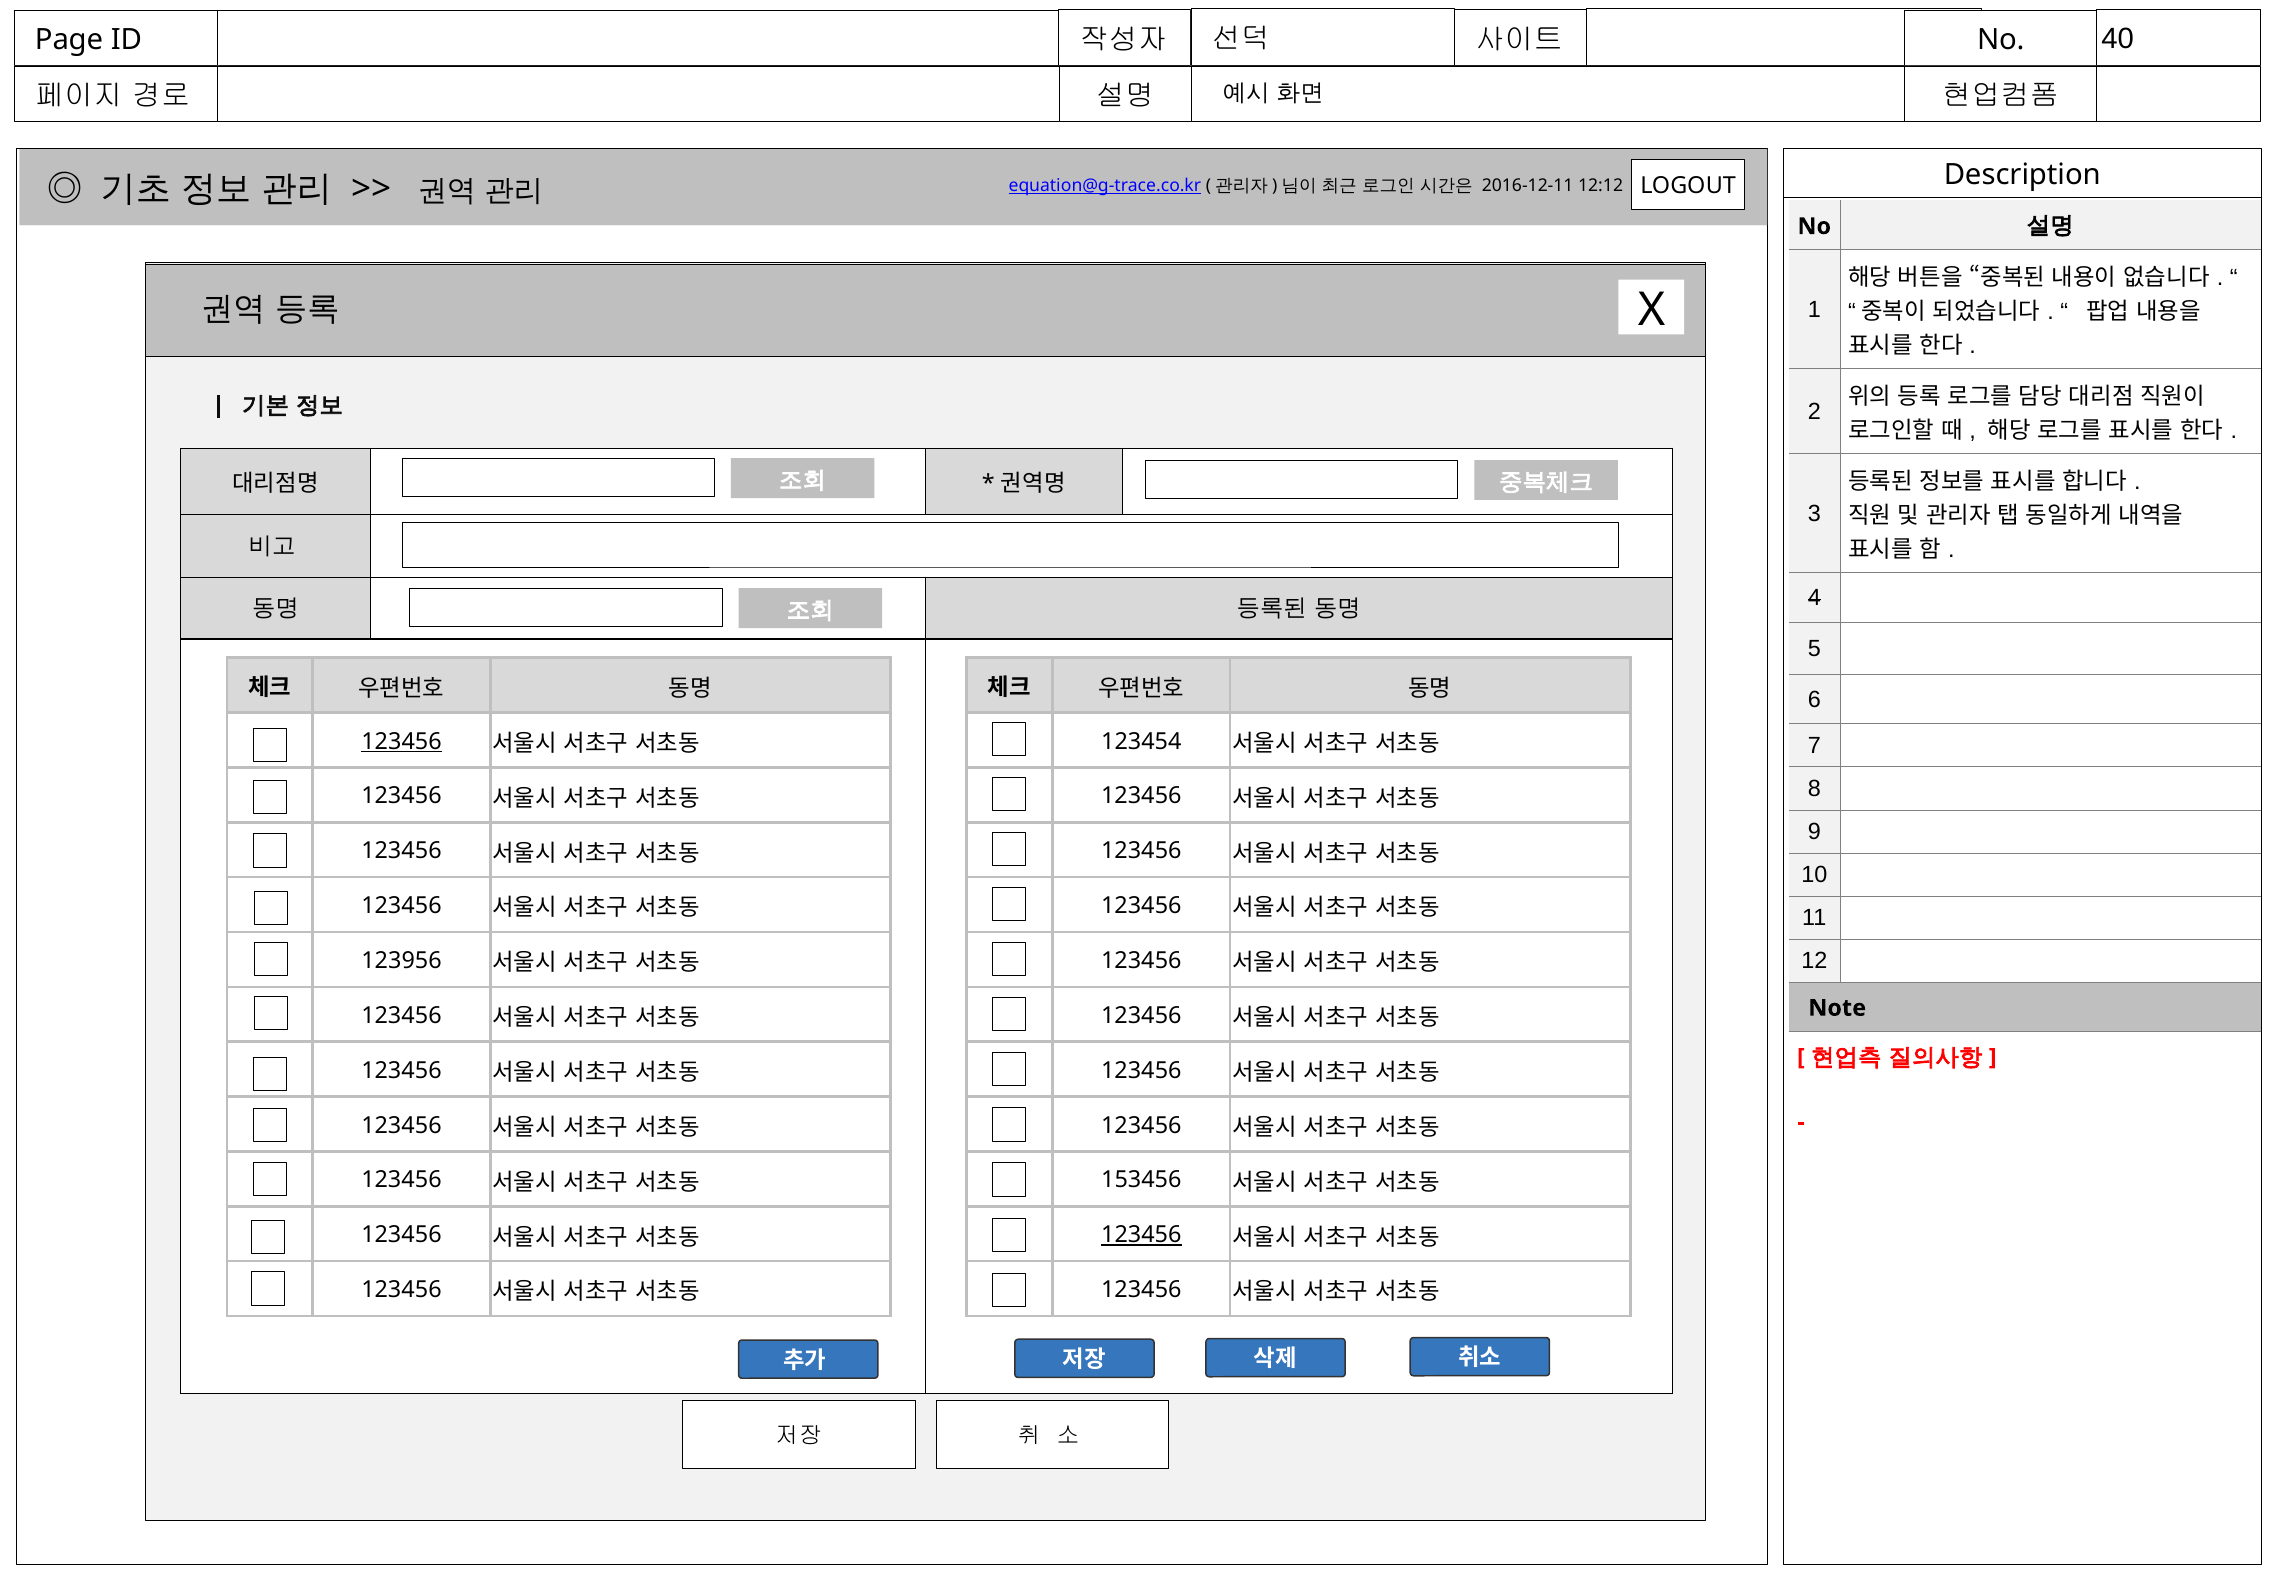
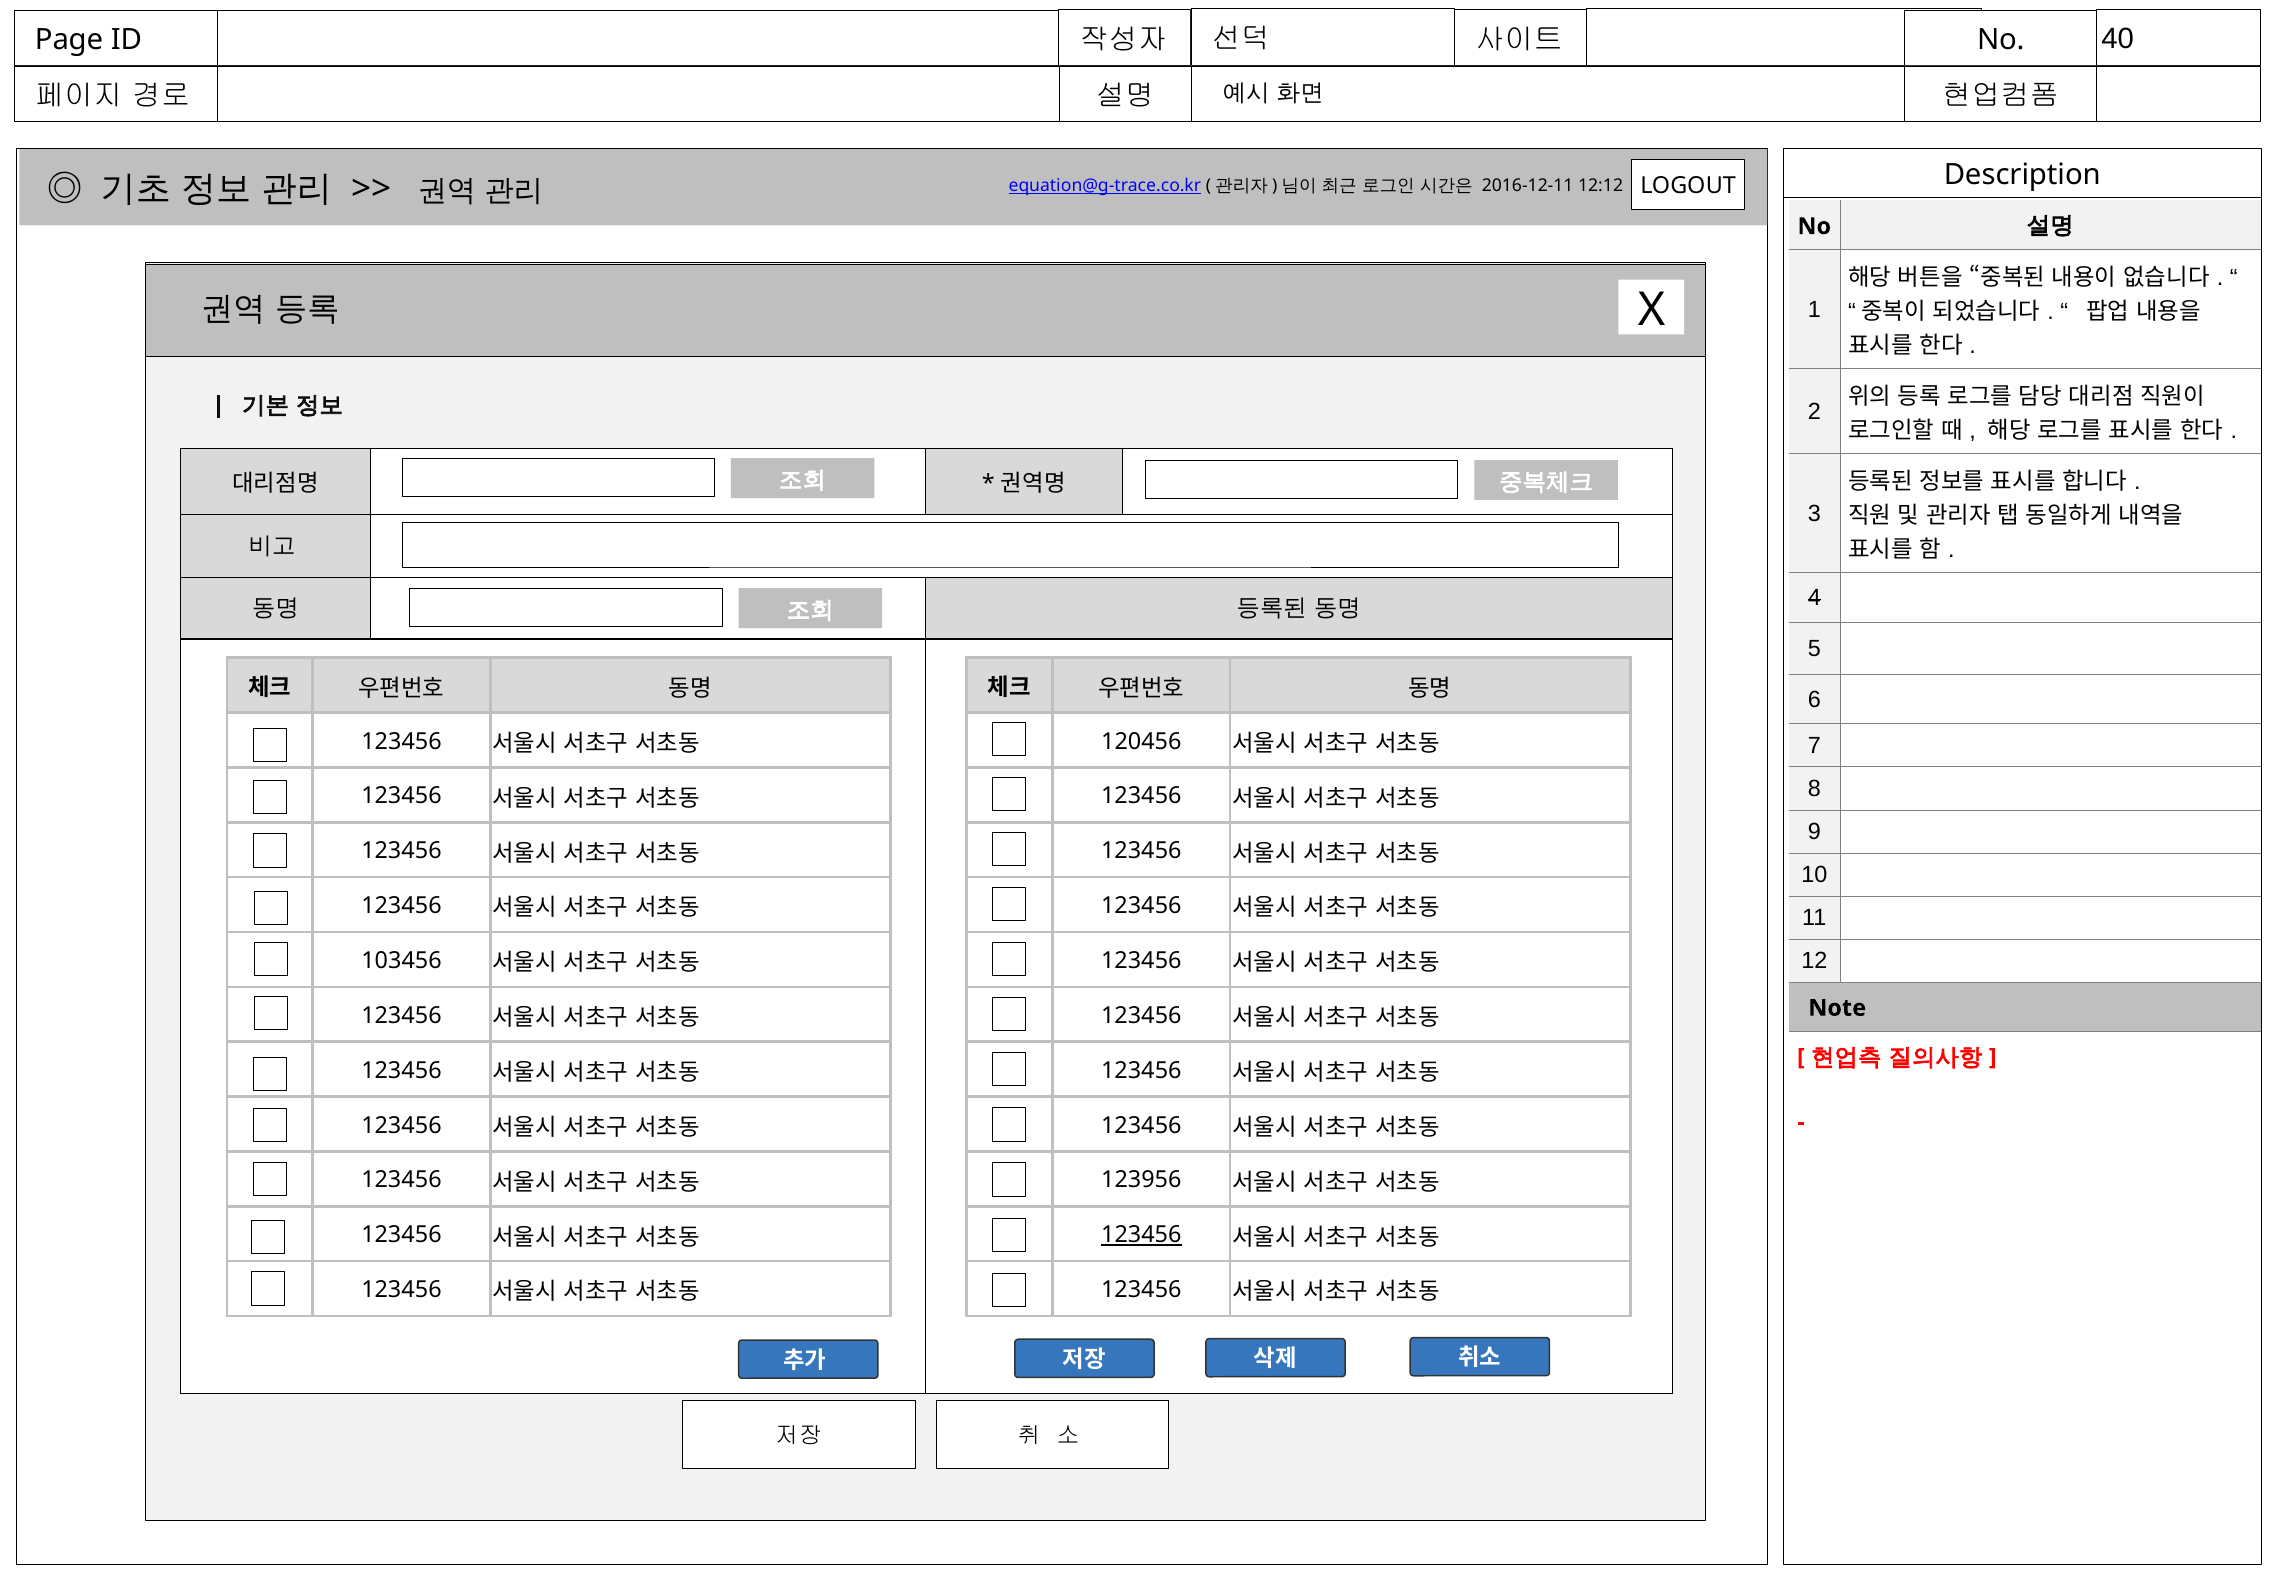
123456 at (402, 741) underline: present -> none
123454: 123454 -> 120456
123956: 123956 -> 103456
153456: 153456 -> 123956
